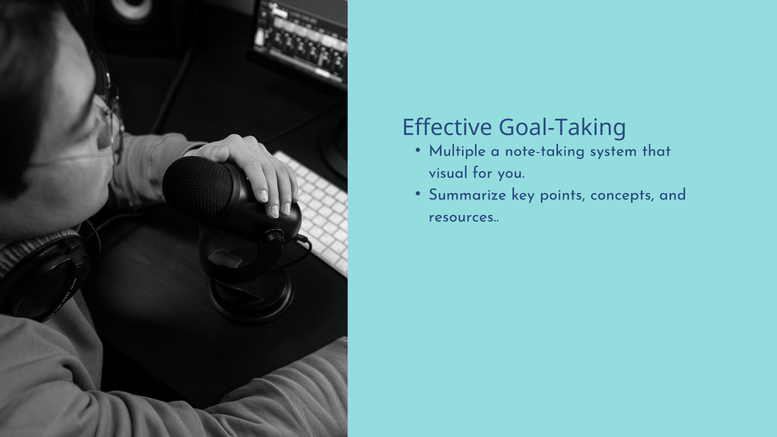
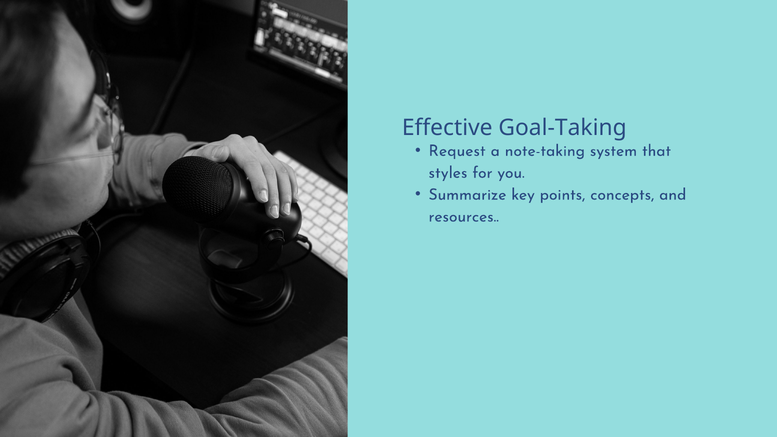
Multiple: Multiple -> Request
visual: visual -> styles
